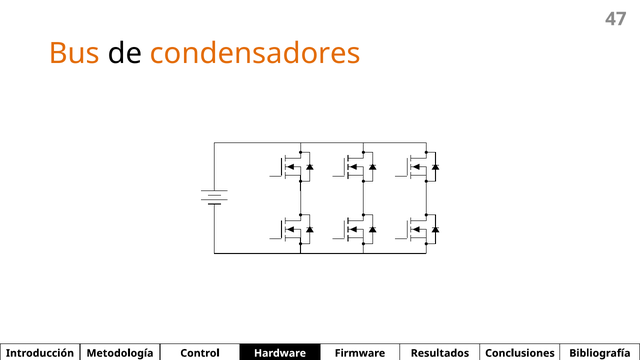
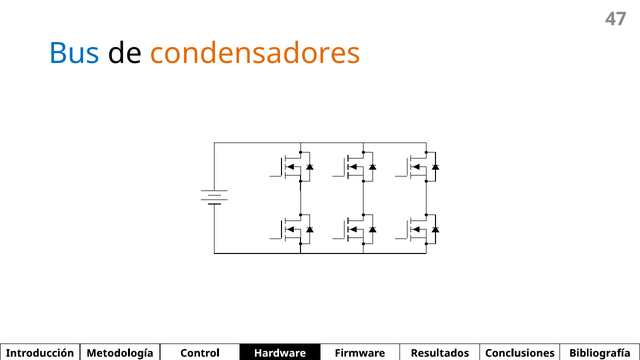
Bus colour: orange -> blue
